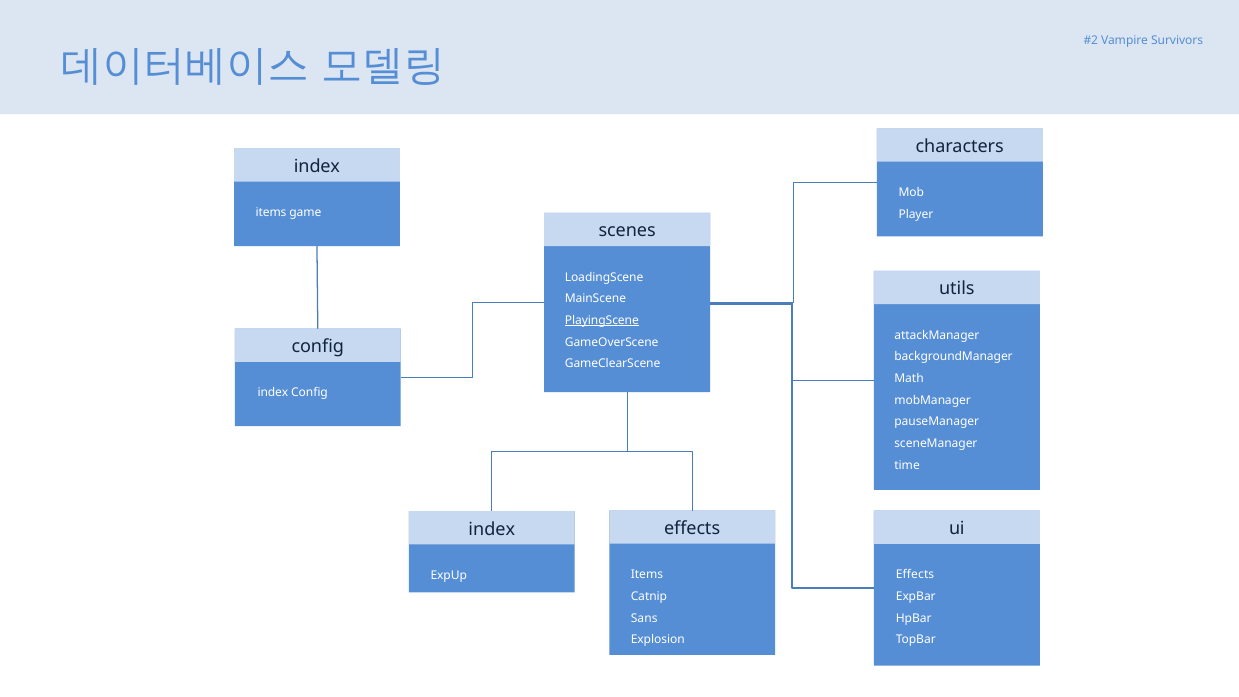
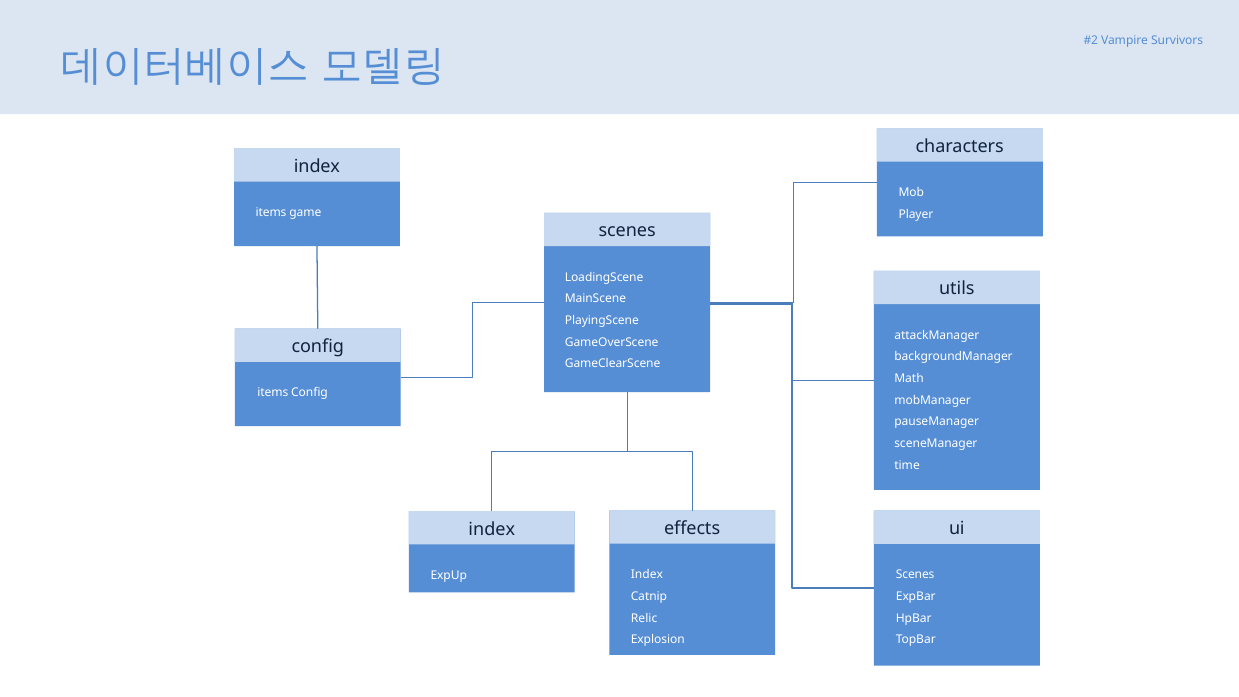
PlayingScene underline: present -> none
index at (273, 393): index -> items
Items at (647, 575): Items -> Index
Effects at (915, 575): Effects -> Scenes
Sans: Sans -> Relic
